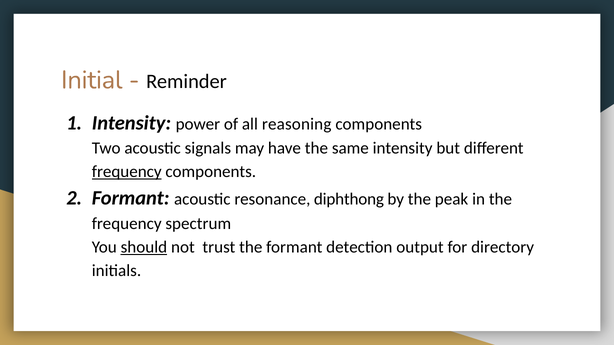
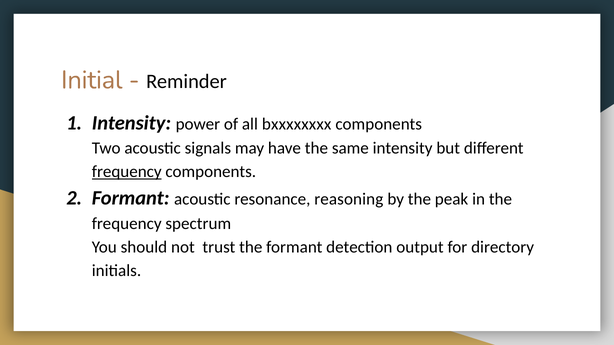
reasoning: reasoning -> bxxxxxxxx
diphthong: diphthong -> reasoning
should underline: present -> none
